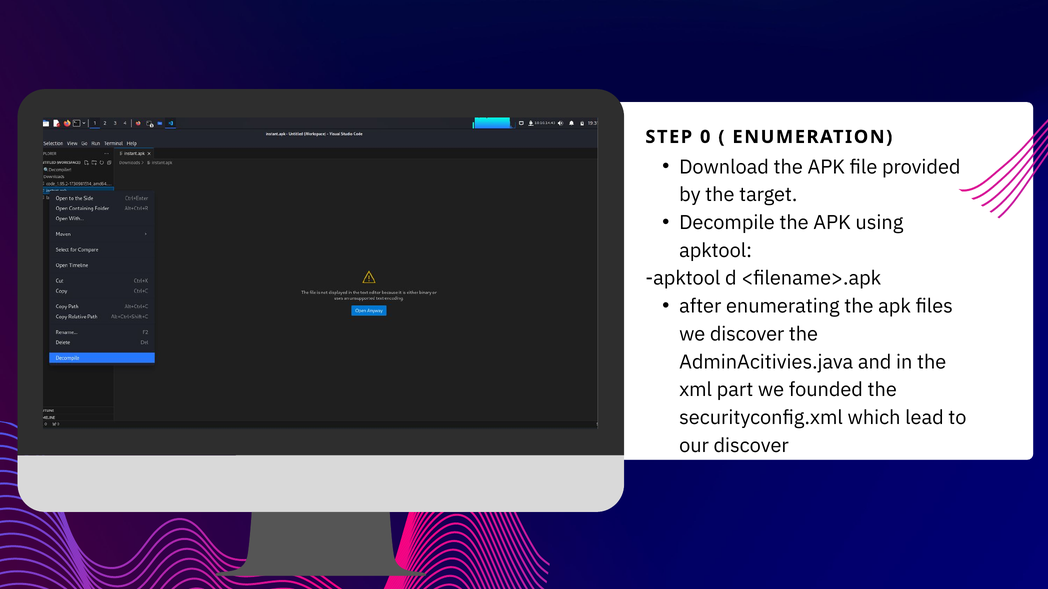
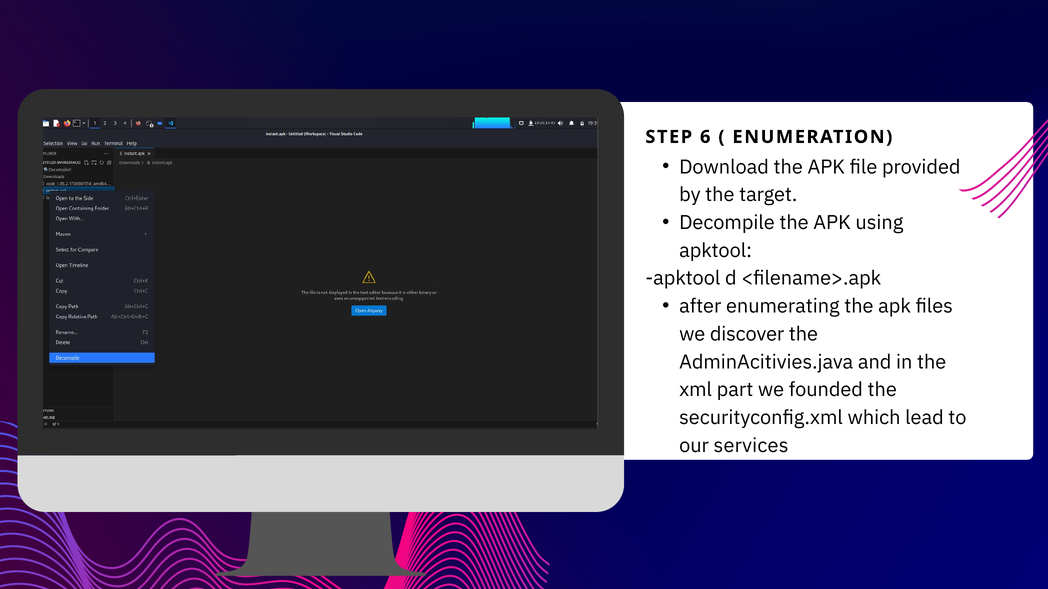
0: 0 -> 6
our discover: discover -> services
